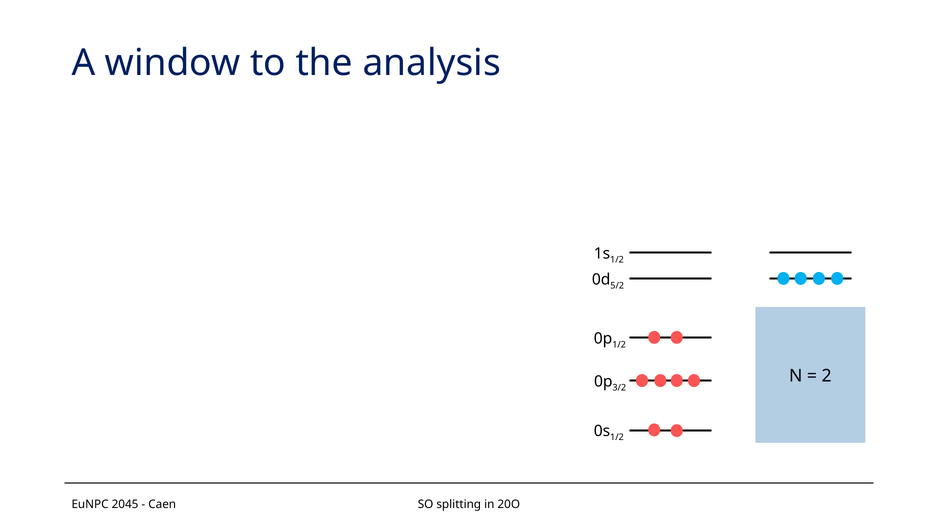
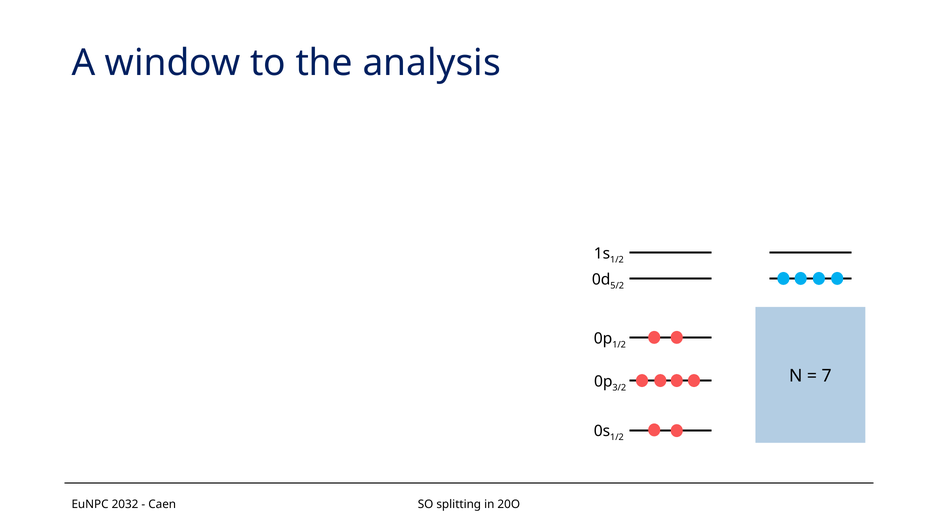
2: 2 -> 7
2045: 2045 -> 2032
